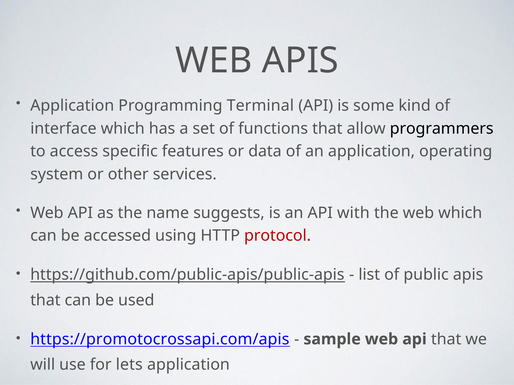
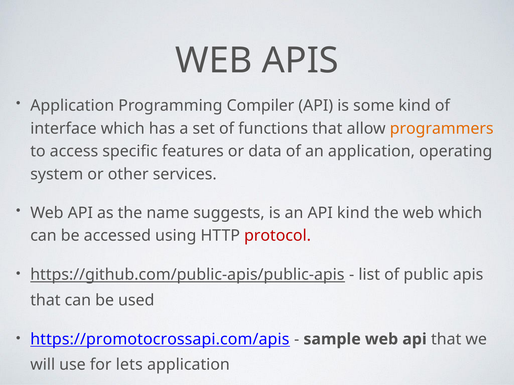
Terminal: Terminal -> Compiler
programmers colour: black -> orange
API with: with -> kind
